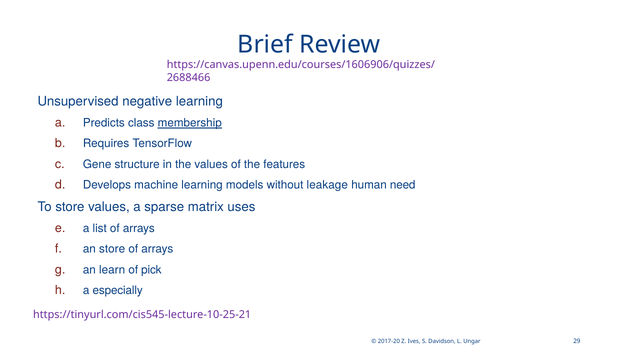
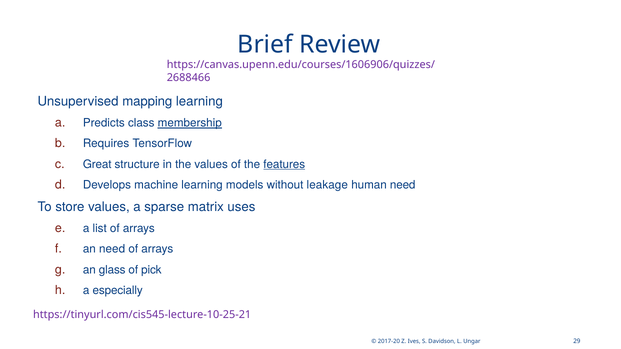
negative: negative -> mapping
Gene: Gene -> Great
features underline: none -> present
an store: store -> need
learn: learn -> glass
